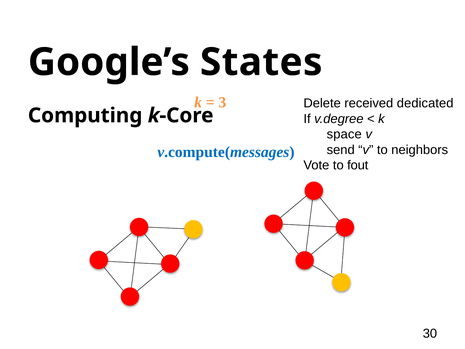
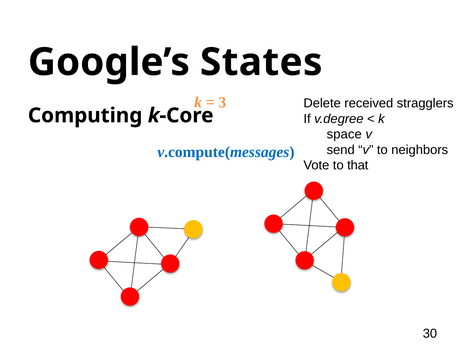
dedicated: dedicated -> stragglers
fout: fout -> that
